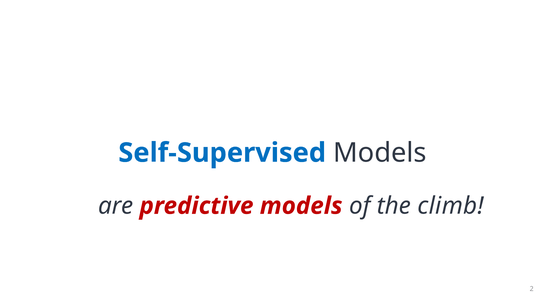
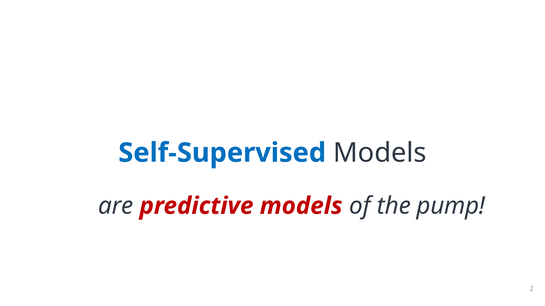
climb: climb -> pump
